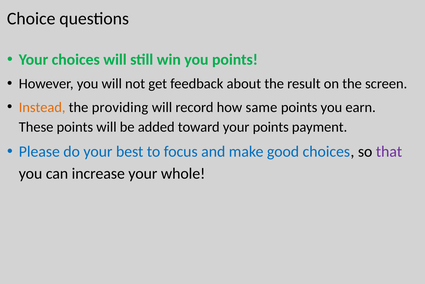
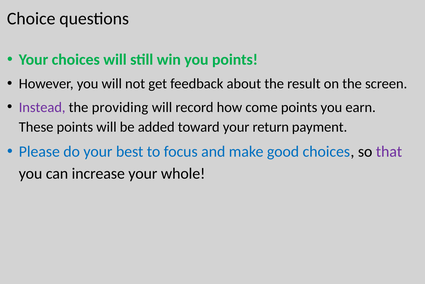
Instead colour: orange -> purple
same: same -> come
your points: points -> return
